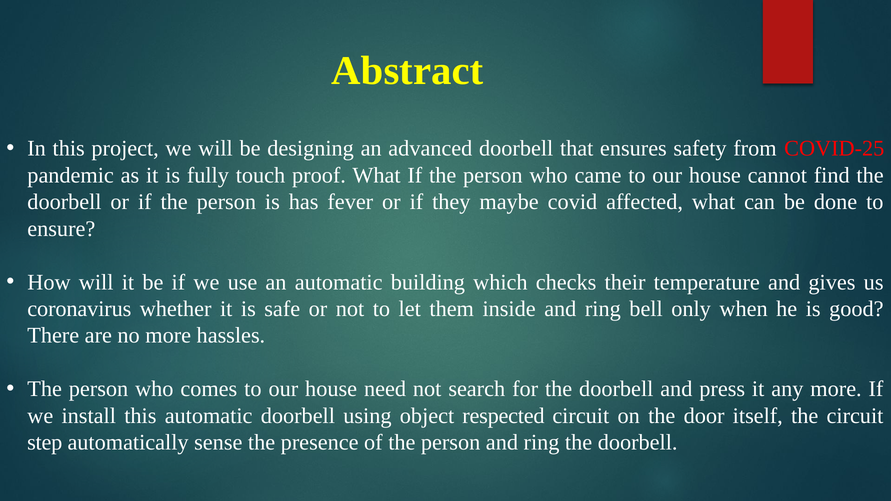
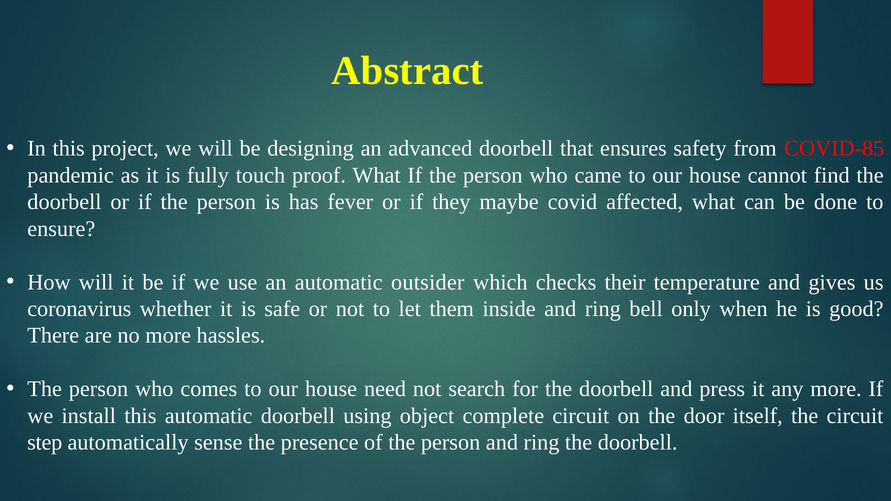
COVID-25: COVID-25 -> COVID-85
building: building -> outsider
respected: respected -> complete
